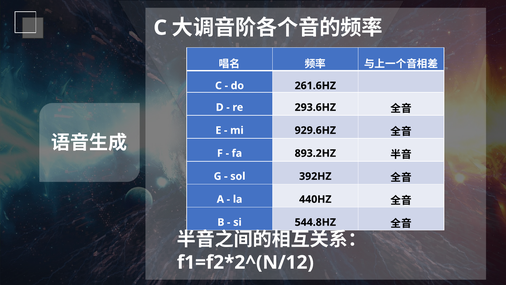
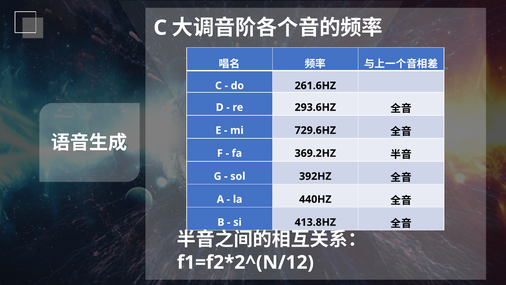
929.6HZ: 929.6HZ -> 729.6HZ
893.2HZ: 893.2HZ -> 369.2HZ
544.8HZ: 544.8HZ -> 413.8HZ
